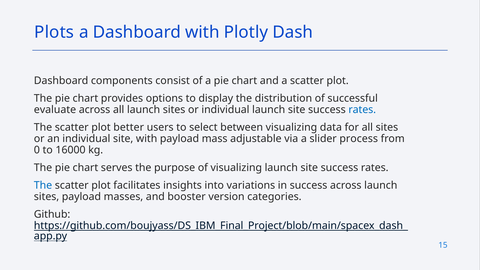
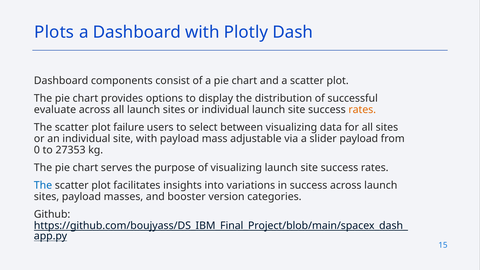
rates at (362, 110) colour: blue -> orange
better: better -> failure
slider process: process -> payload
16000: 16000 -> 27353
